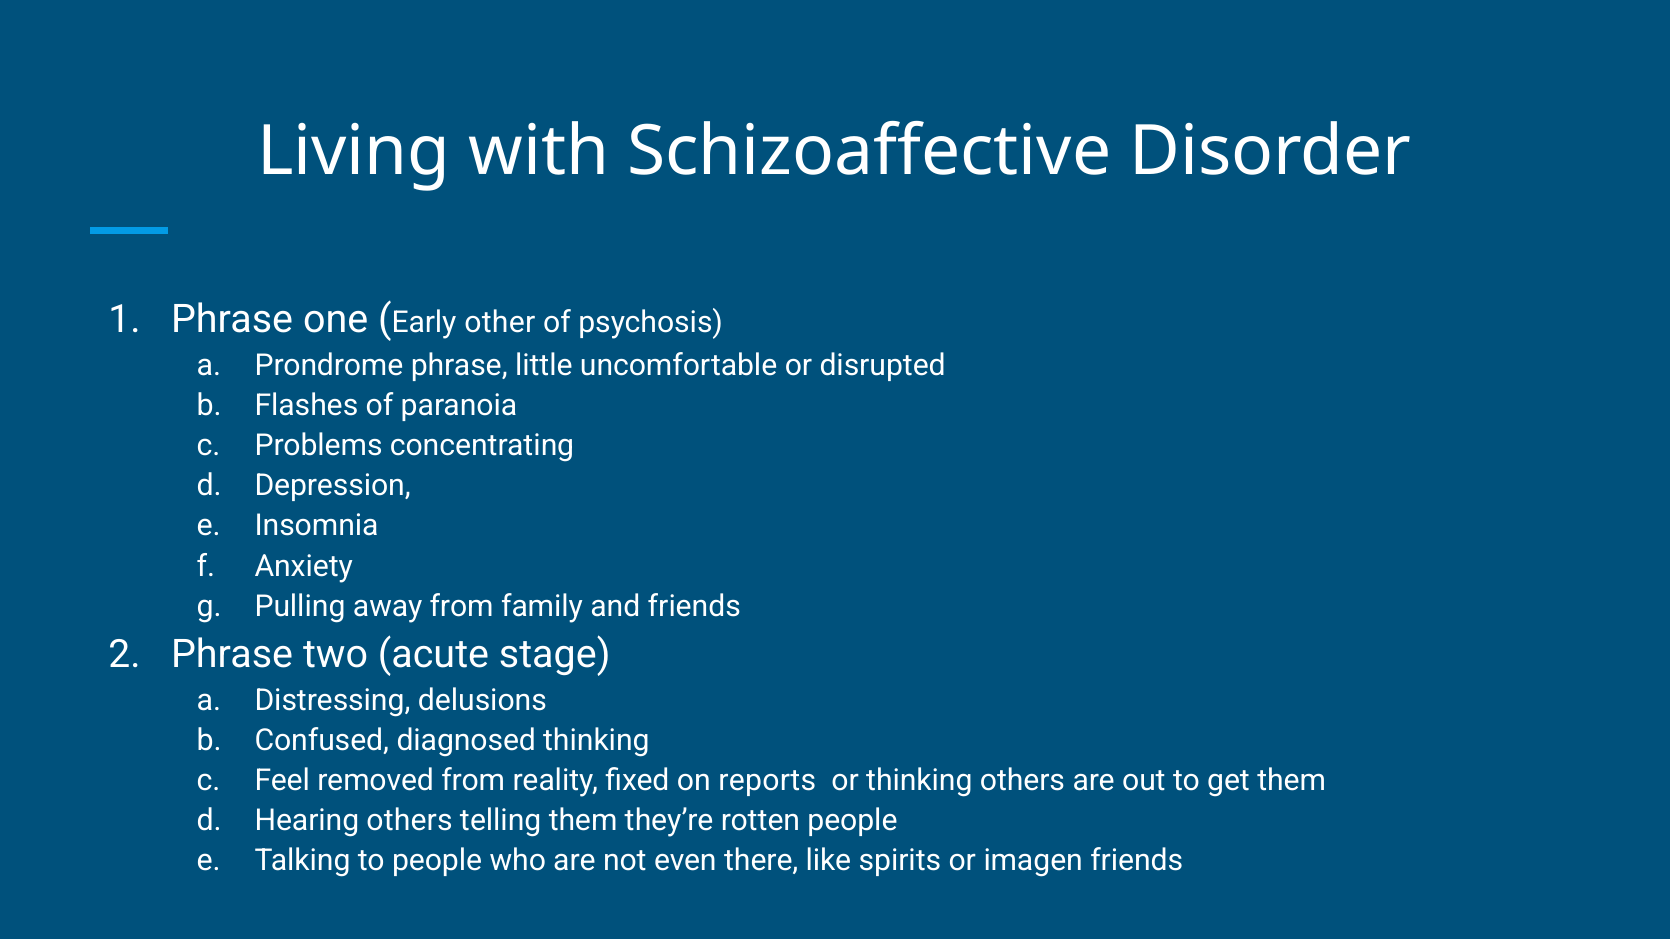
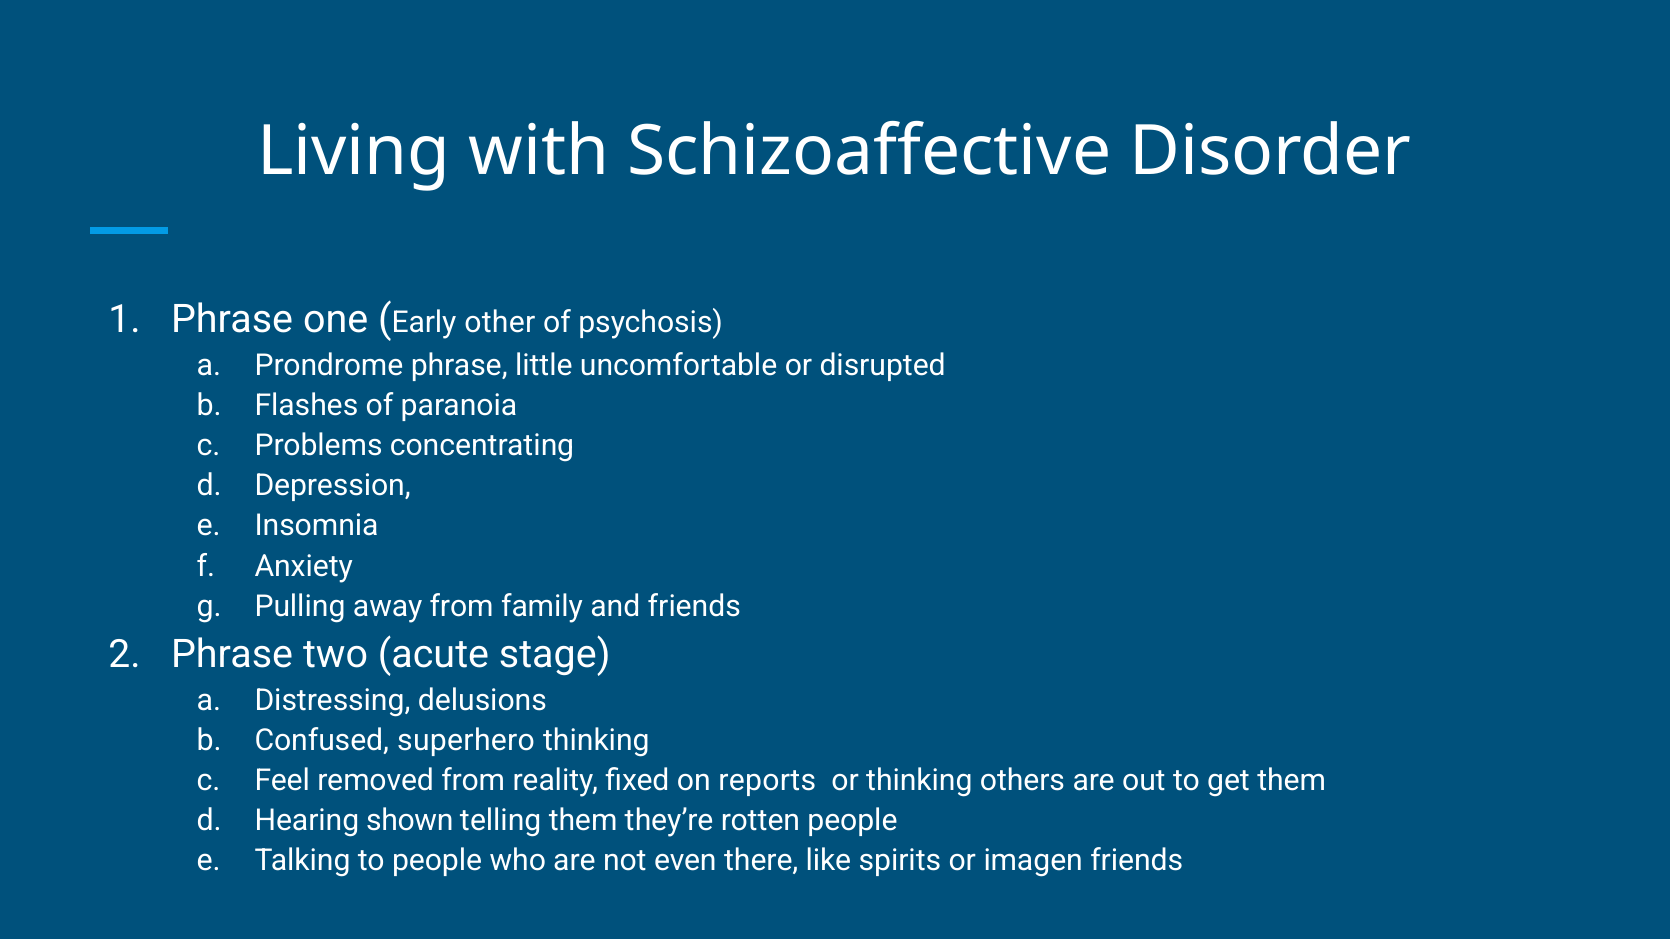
diagnosed: diagnosed -> superhero
Hearing others: others -> shown
